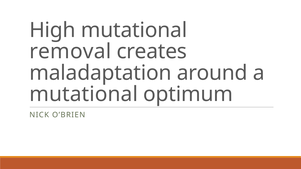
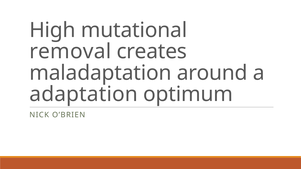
mutational at (84, 94): mutational -> adaptation
